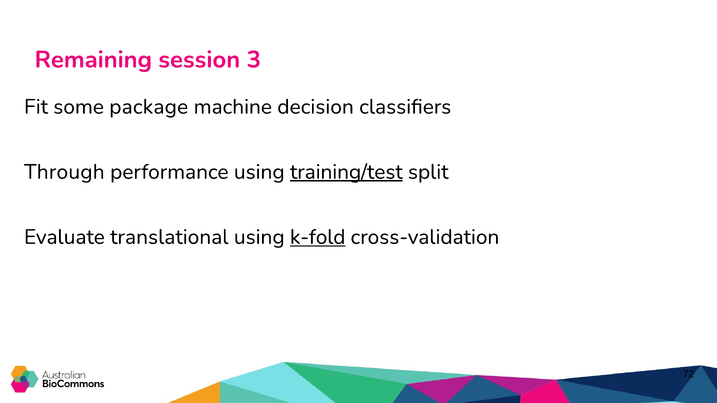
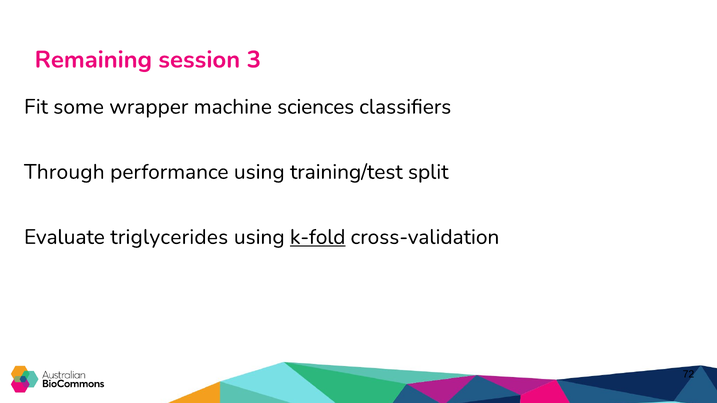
package: package -> wrapper
decision: decision -> sciences
training/test underline: present -> none
translational: translational -> triglycerides
